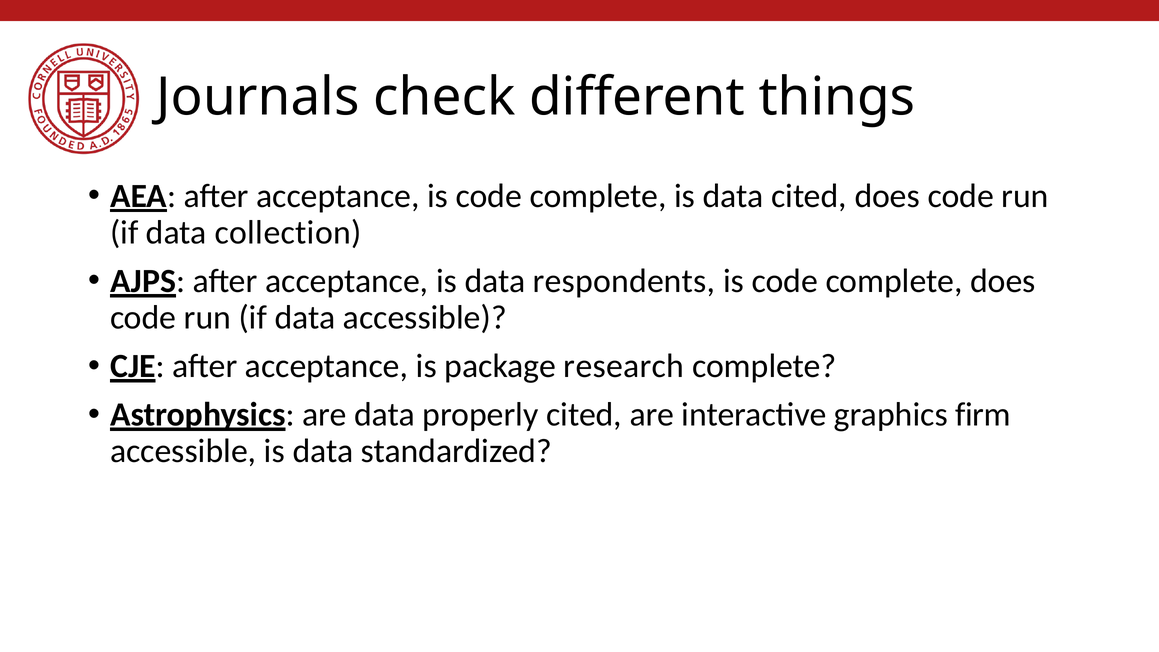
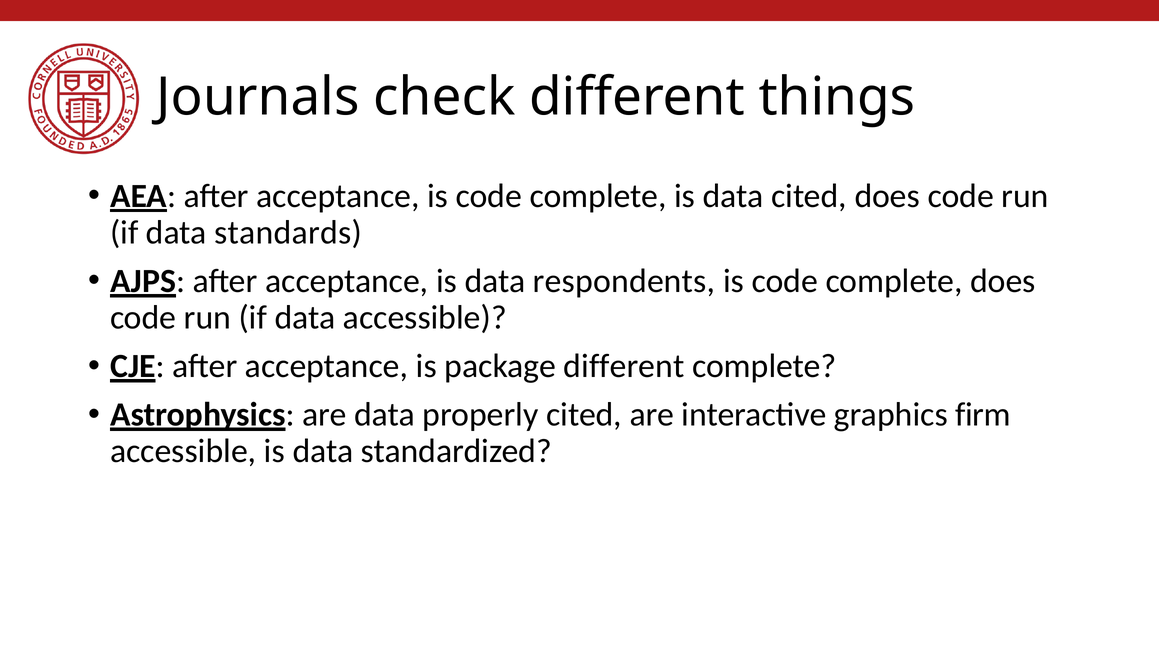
collection: collection -> standards
package research: research -> different
